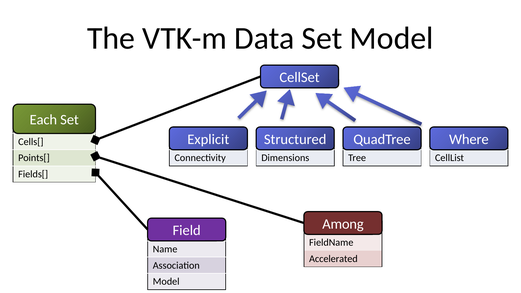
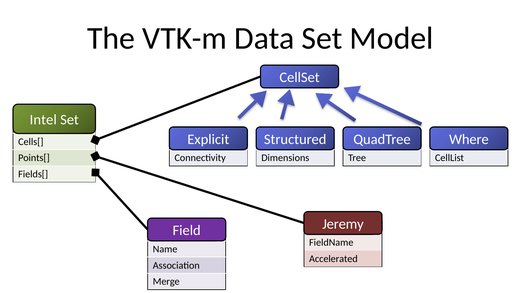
Each: Each -> Intel
Among: Among -> Jeremy
Model at (166, 282): Model -> Merge
